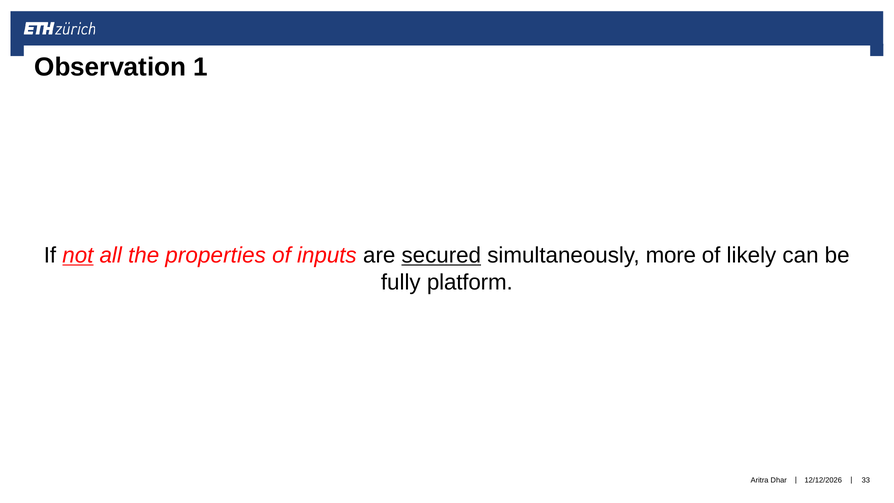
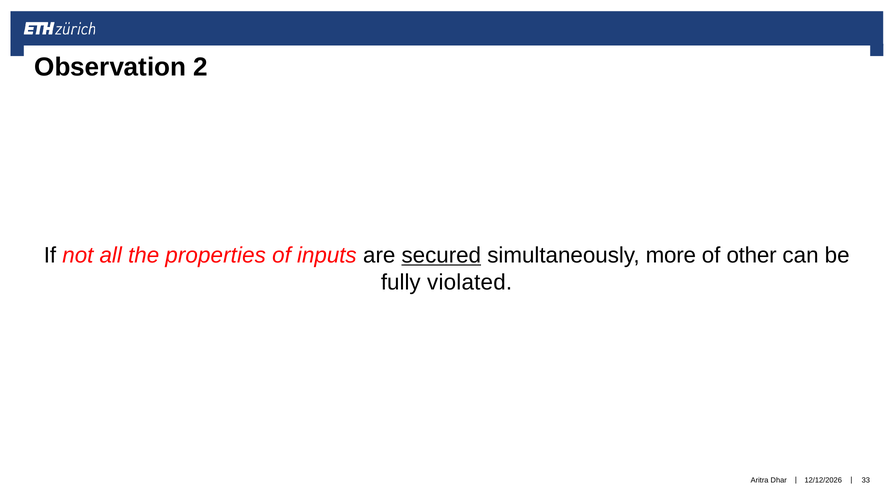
1: 1 -> 2
not underline: present -> none
likely: likely -> other
platform: platform -> violated
